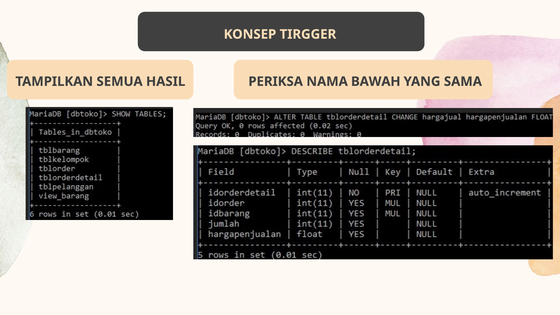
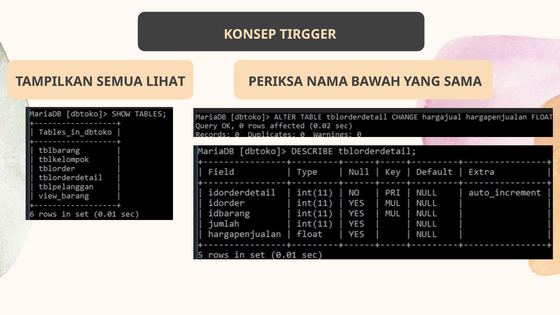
HASIL: HASIL -> LIHAT
